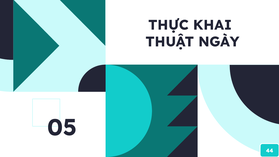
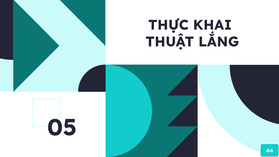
NGÀY: NGÀY -> LẮNG
